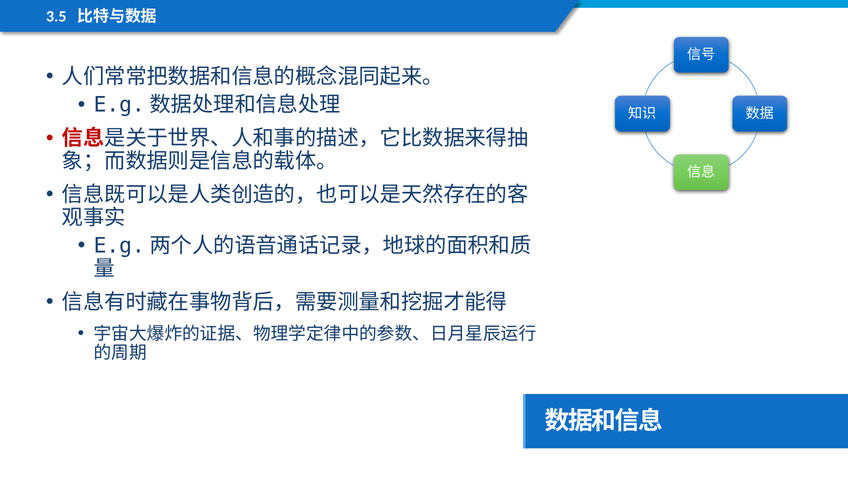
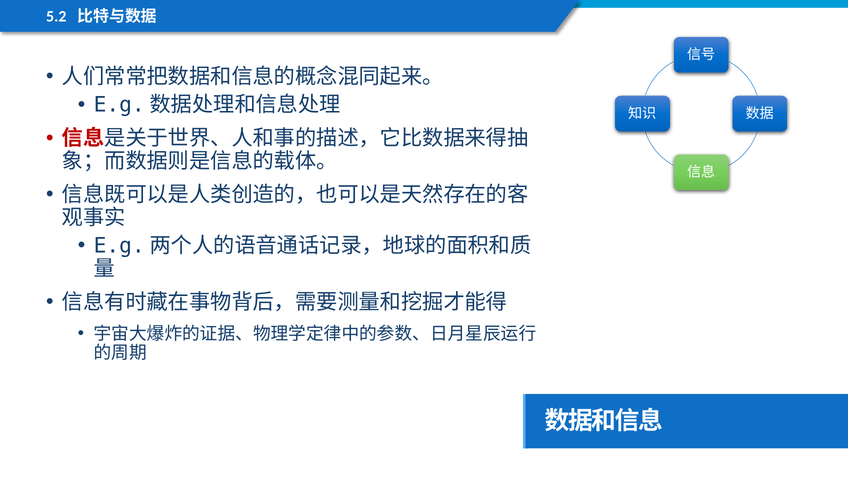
3.5: 3.5 -> 5.2
